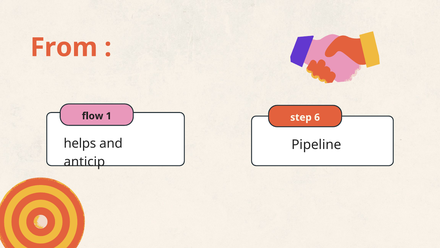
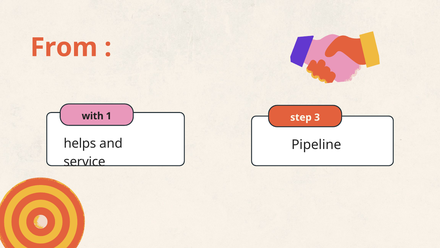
flow: flow -> with
6: 6 -> 3
anticip: anticip -> service
